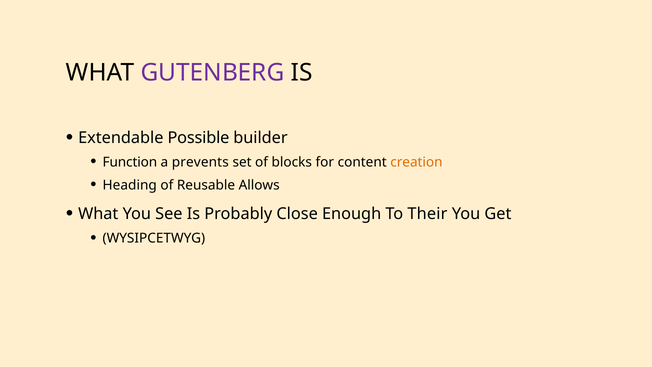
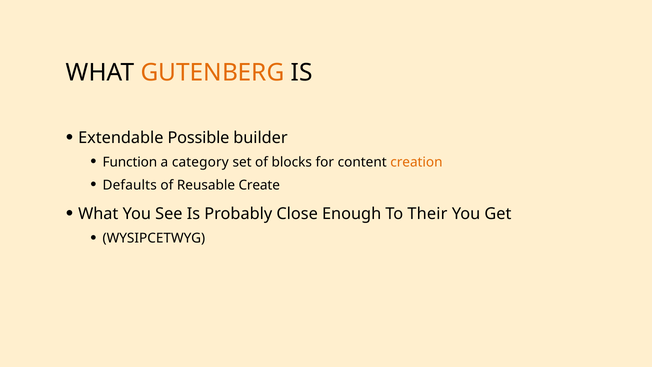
GUTENBERG colour: purple -> orange
prevents: prevents -> category
Heading: Heading -> Defaults
Allows: Allows -> Create
